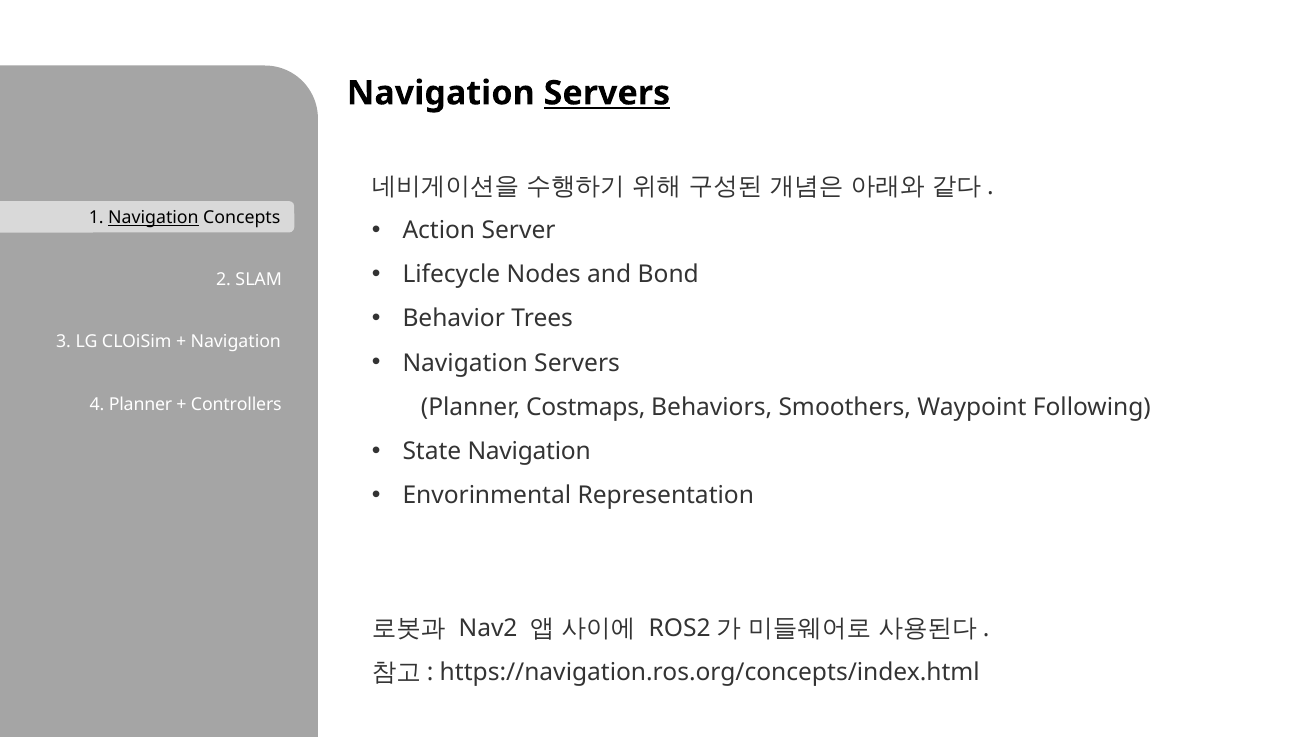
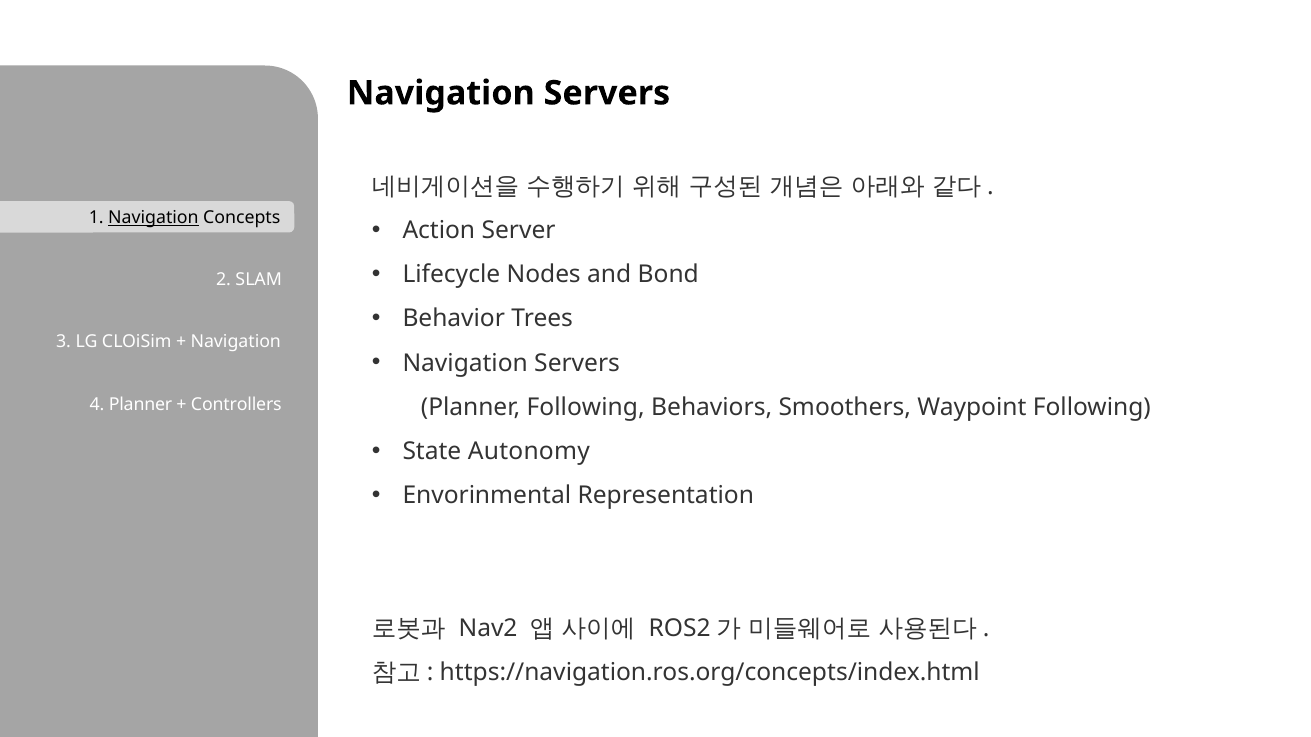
Servers at (607, 93) underline: present -> none
Planner Costmaps: Costmaps -> Following
State Navigation: Navigation -> Autonomy
